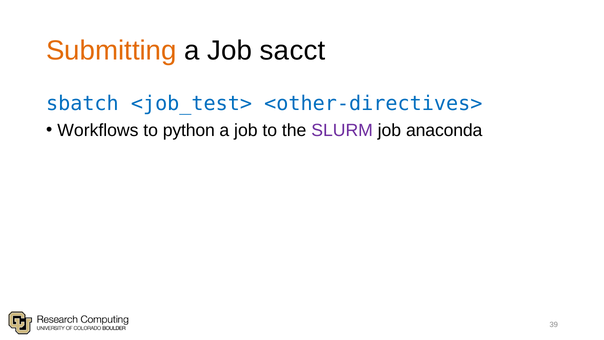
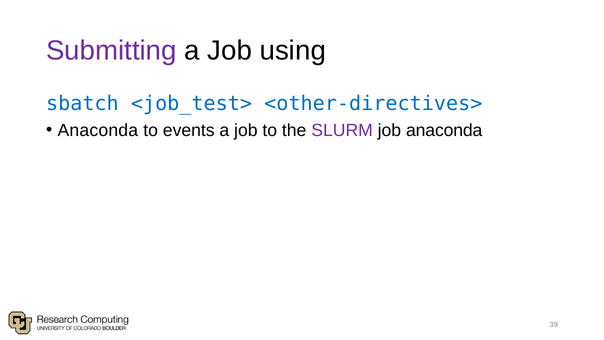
Submitting colour: orange -> purple
sacct: sacct -> using
Workflows at (98, 130): Workflows -> Anaconda
python: python -> events
